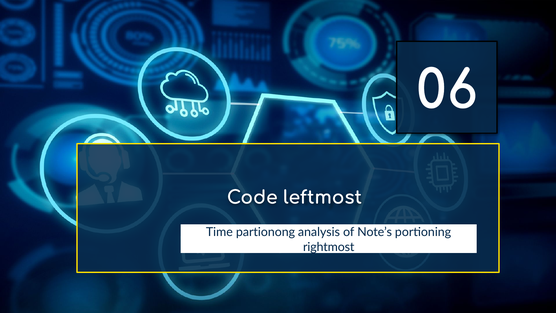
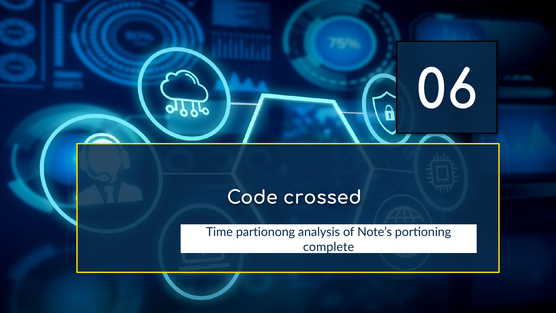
leftmost: leftmost -> crossed
rightmost: rightmost -> complete
